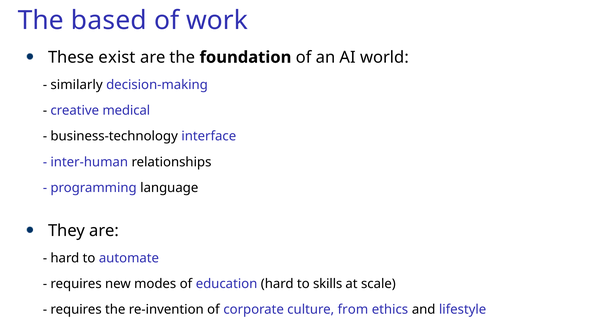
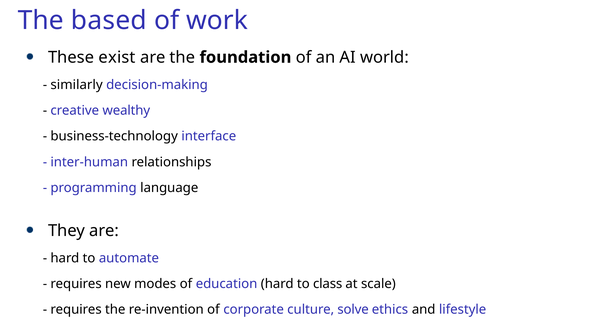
medical: medical -> wealthy
skills: skills -> class
from: from -> solve
